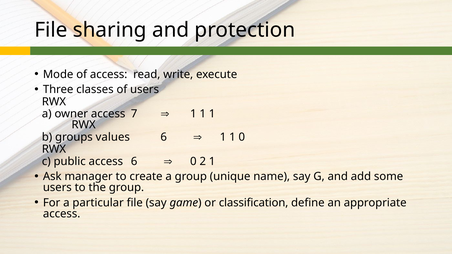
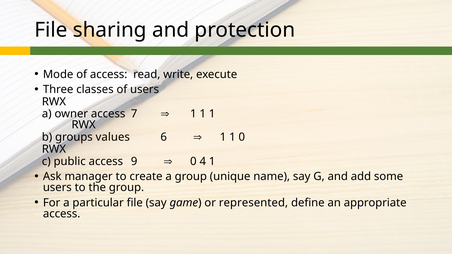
access 6: 6 -> 9
2: 2 -> 4
classification: classification -> represented
